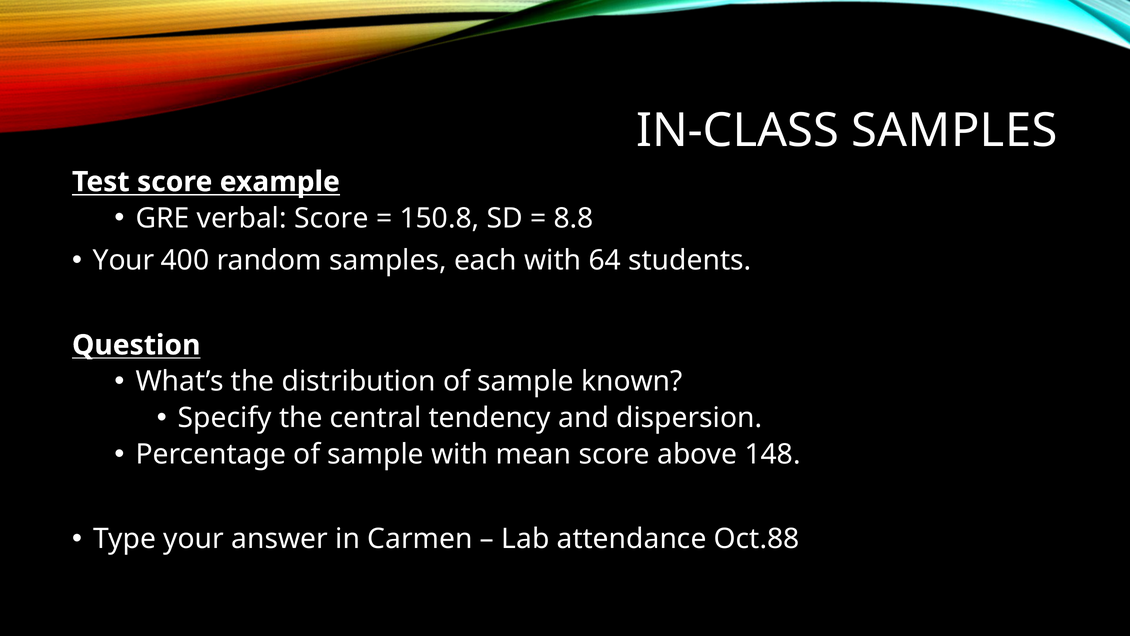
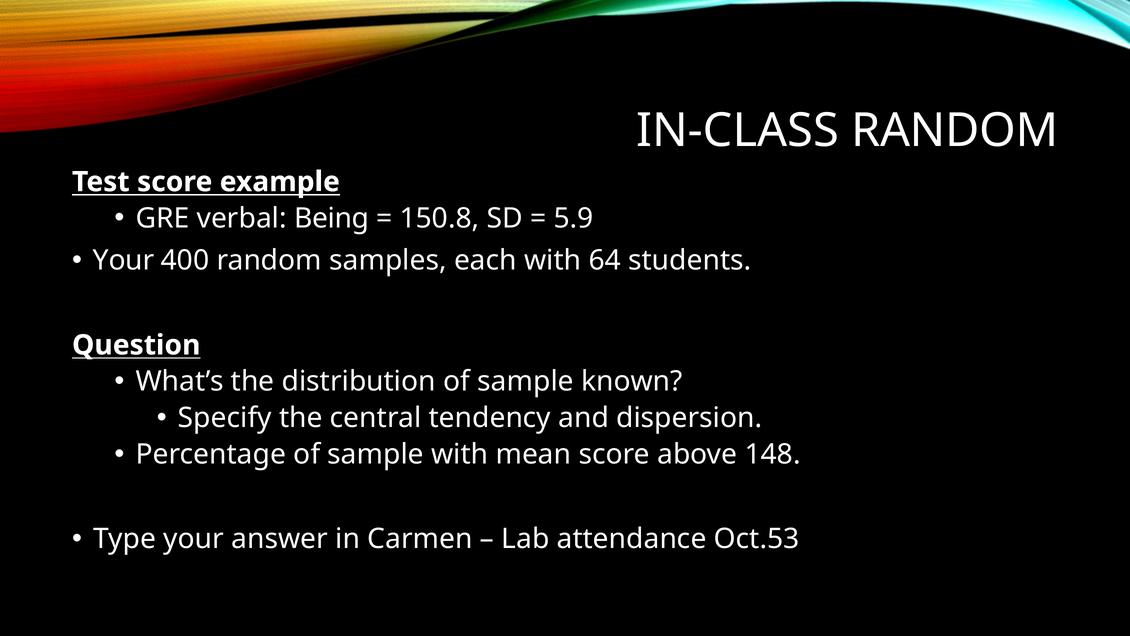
IN-CLASS SAMPLES: SAMPLES -> RANDOM
verbal Score: Score -> Being
8.8: 8.8 -> 5.9
Oct.88: Oct.88 -> Oct.53
